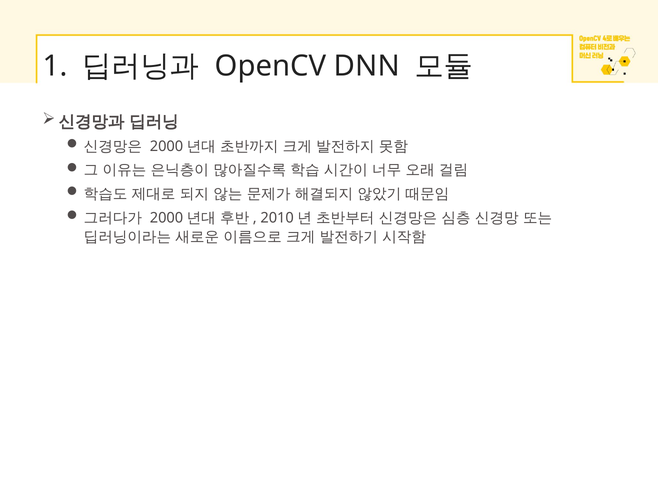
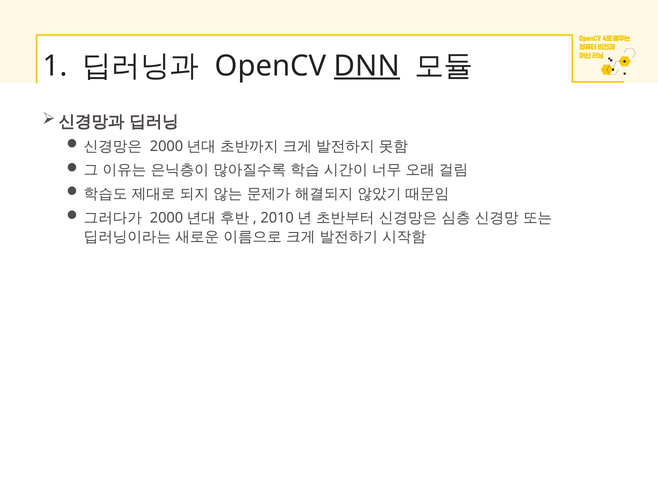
DNN underline: none -> present
